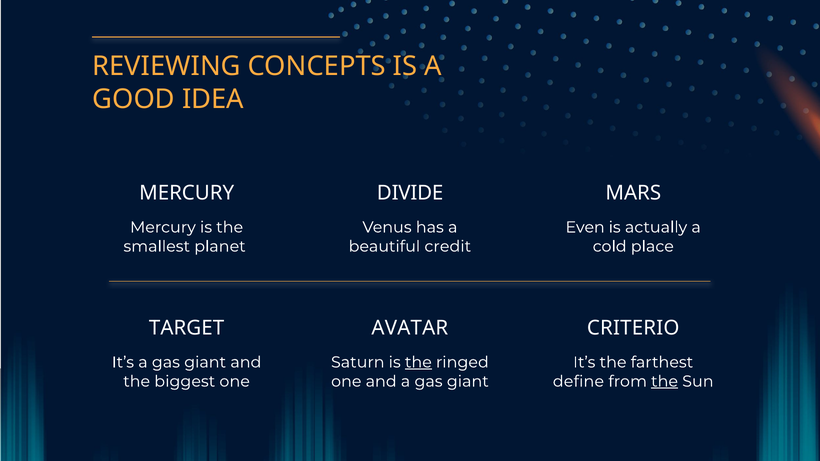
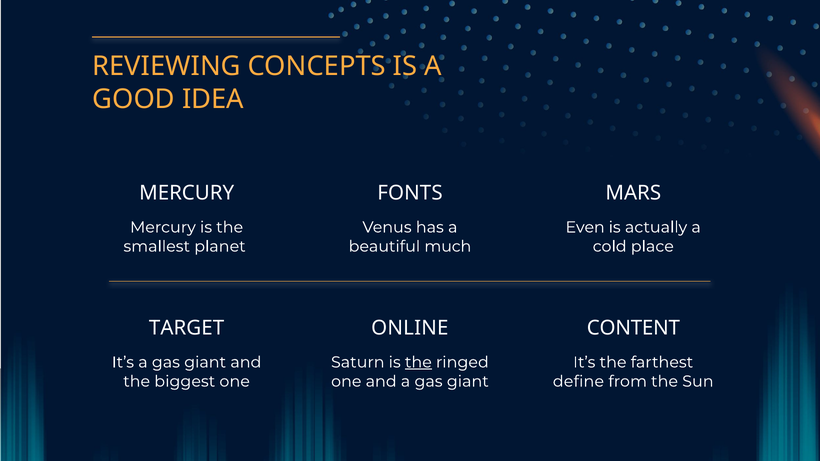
DIVIDE: DIVIDE -> FONTS
credit: credit -> much
AVATAR: AVATAR -> ONLINE
CRITERIO: CRITERIO -> CONTENT
the at (665, 382) underline: present -> none
